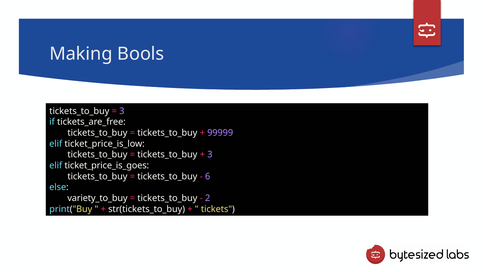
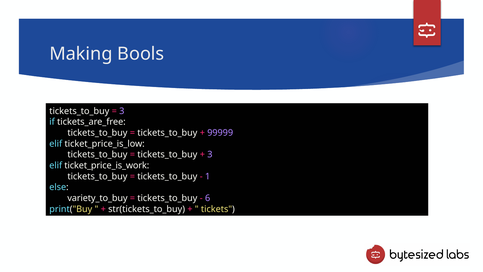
ticket_price_is_goes: ticket_price_is_goes -> ticket_price_is_work
6: 6 -> 1
2: 2 -> 6
